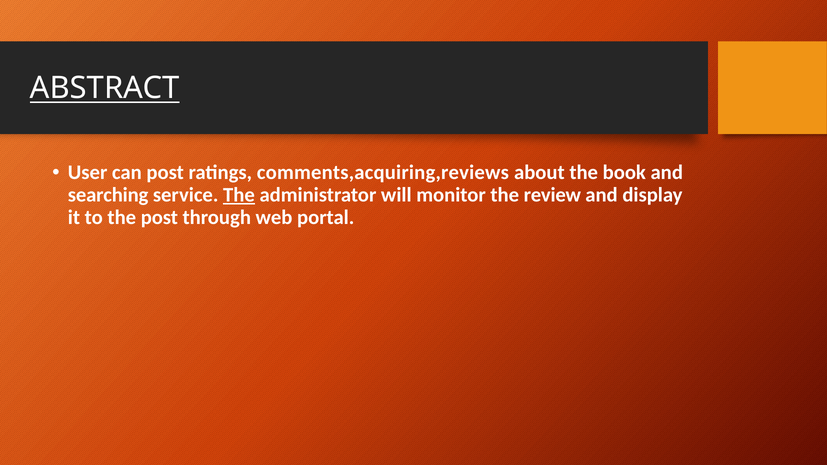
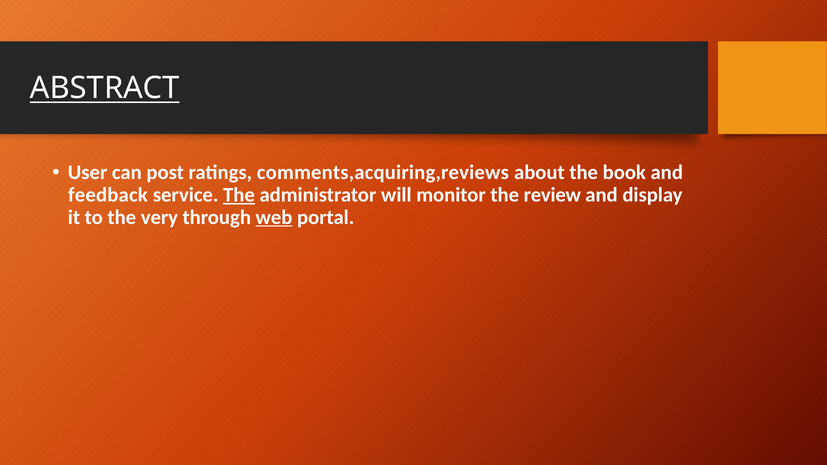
searching: searching -> feedback
the post: post -> very
web underline: none -> present
